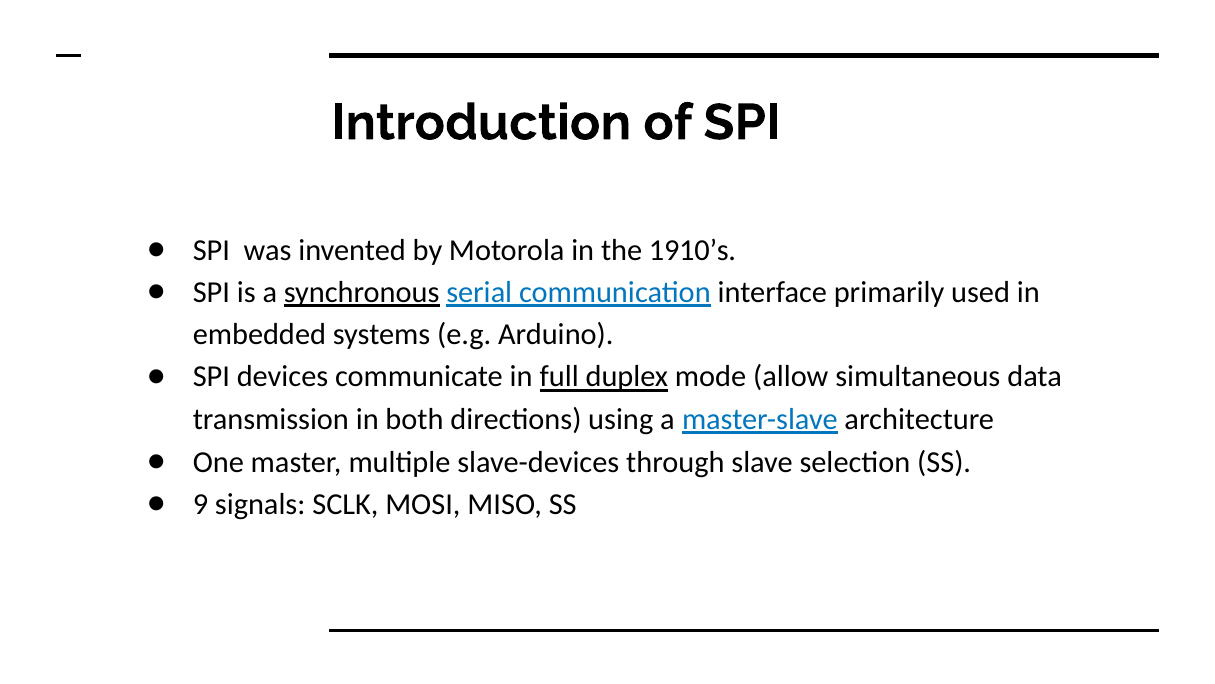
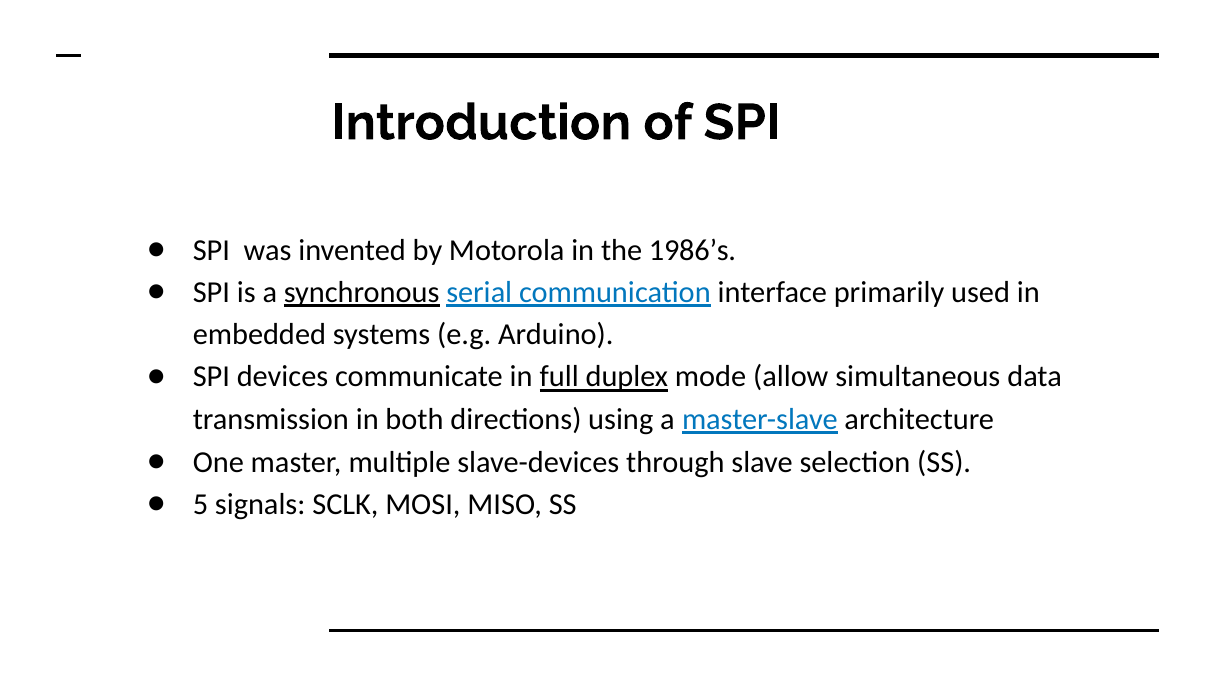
1910’s: 1910’s -> 1986’s
9: 9 -> 5
